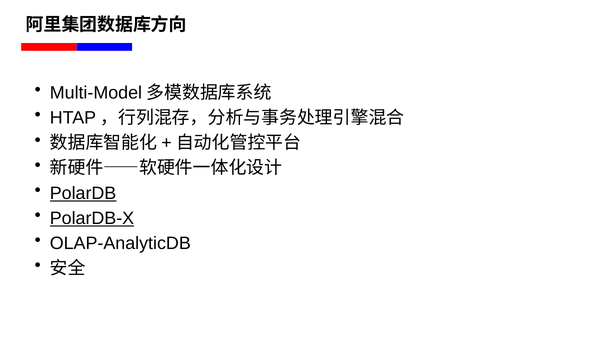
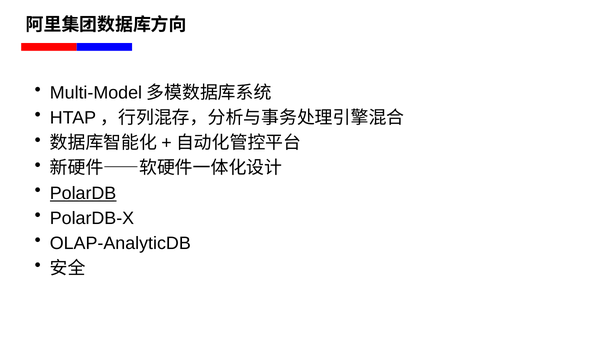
PolarDB-X underline: present -> none
